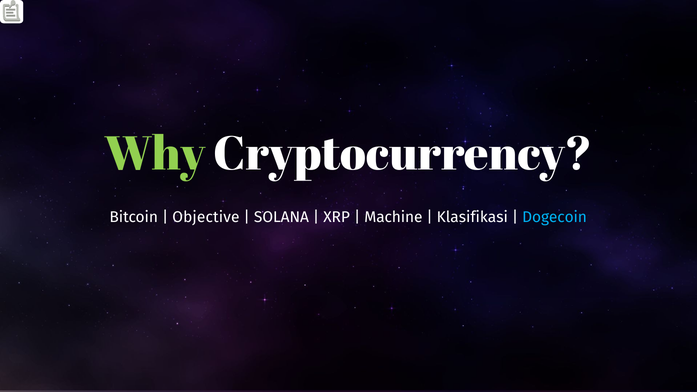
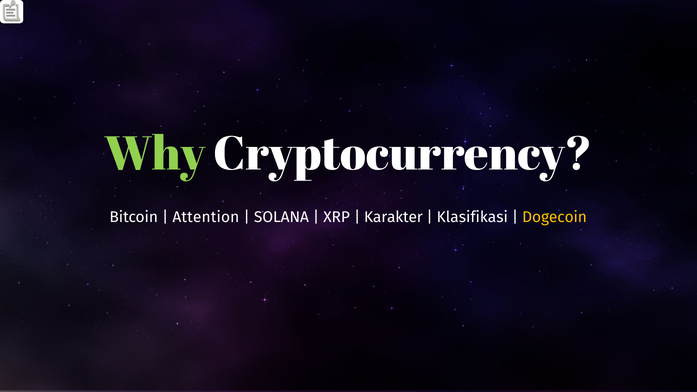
Objective: Objective -> Attention
Machine: Machine -> Karakter
Dogecoin colour: light blue -> yellow
